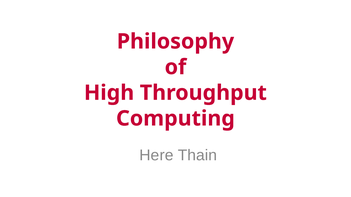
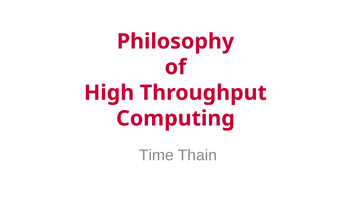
Here: Here -> Time
